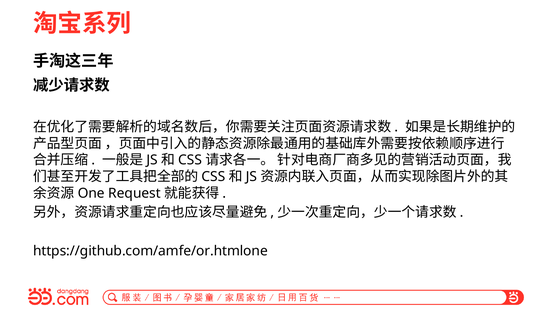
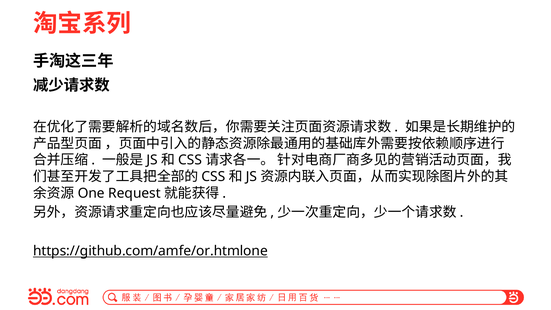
https://github.com/amfe/or.htmlone underline: none -> present
